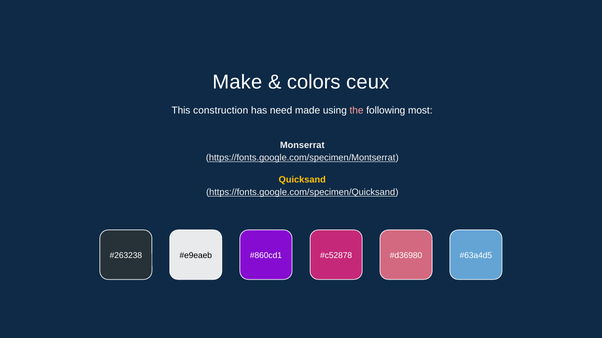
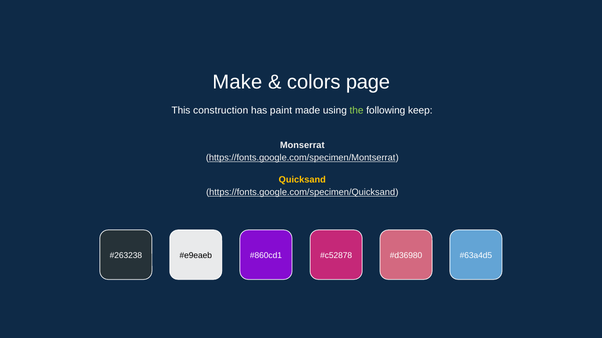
ceux: ceux -> page
need: need -> paint
the colour: pink -> light green
most: most -> keep
